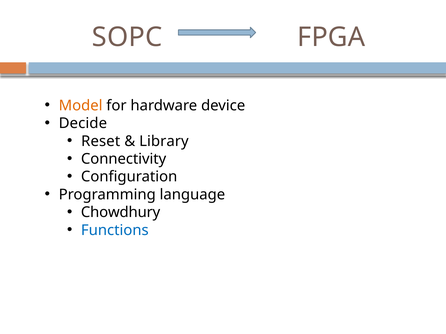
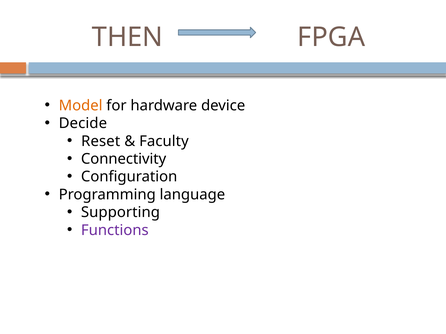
SOPC: SOPC -> THEN
Library: Library -> Faculty
Chowdhury: Chowdhury -> Supporting
Functions colour: blue -> purple
